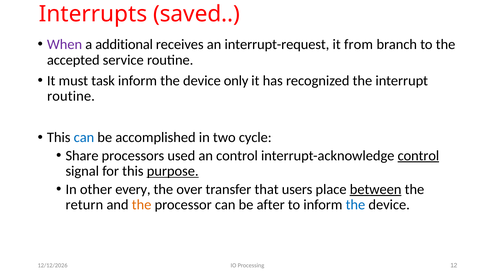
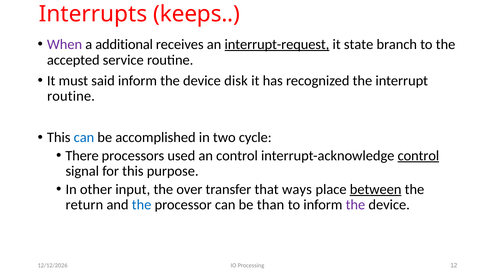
saved: saved -> keeps
interrupt-request underline: none -> present
from: from -> state
task: task -> said
only: only -> disk
Share: Share -> There
purpose underline: present -> none
every: every -> input
users: users -> ways
the at (142, 205) colour: orange -> blue
after: after -> than
the at (355, 205) colour: blue -> purple
